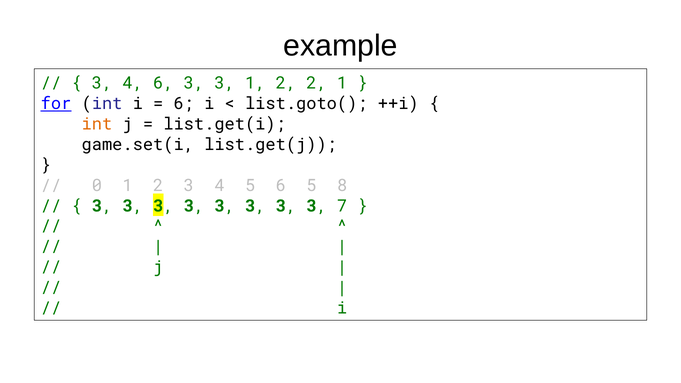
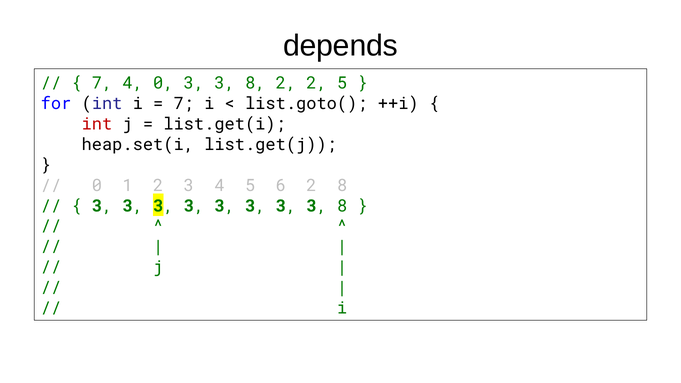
example: example -> depends
3 at (102, 83): 3 -> 7
4 6: 6 -> 0
1 at (255, 83): 1 -> 8
2 1: 1 -> 5
for underline: present -> none
6 at (184, 104): 6 -> 7
int at (97, 124) colour: orange -> red
game.set(i: game.set(i -> heap.set(i
6 5: 5 -> 2
3 3 3 7: 7 -> 8
